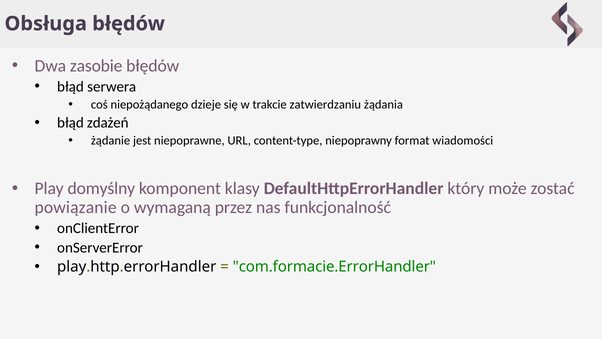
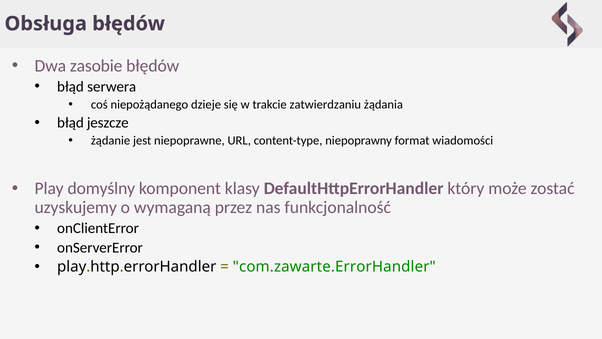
zdażeń: zdażeń -> jeszcze
powiązanie: powiązanie -> uzyskujemy
com.formacie.ErrorHandler: com.formacie.ErrorHandler -> com.zawarte.ErrorHandler
